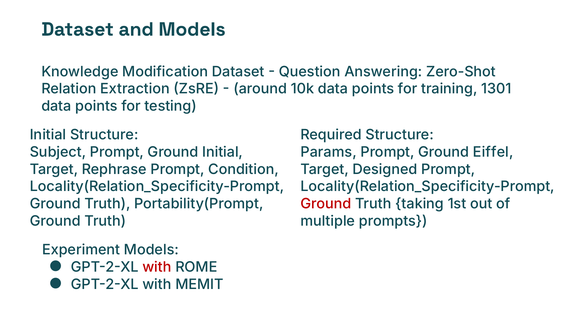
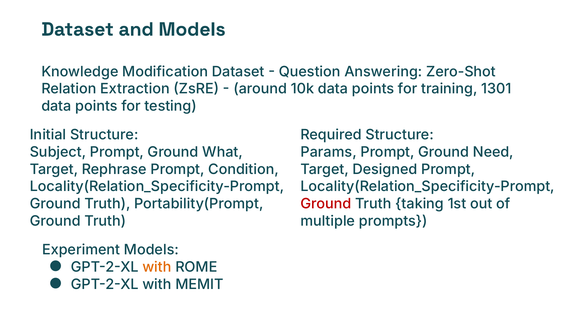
Ground Initial: Initial -> What
Eiffel: Eiffel -> Need
with at (157, 267) colour: red -> orange
